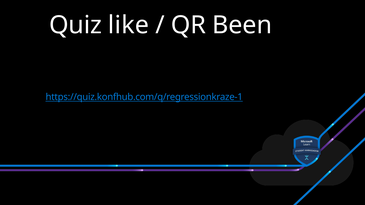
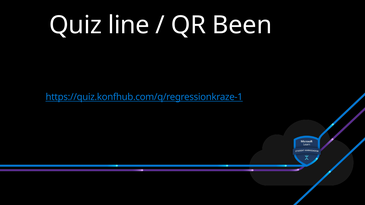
like: like -> line
